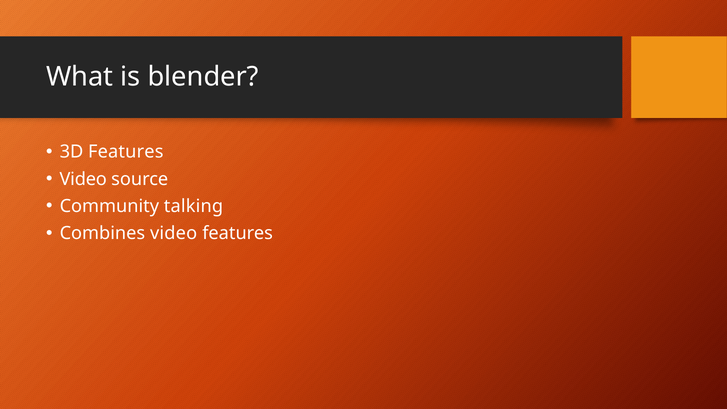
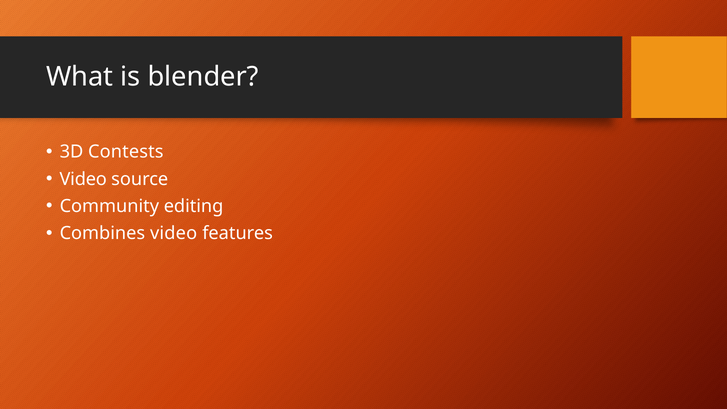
3D Features: Features -> Contests
talking: talking -> editing
